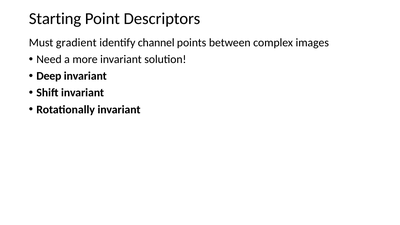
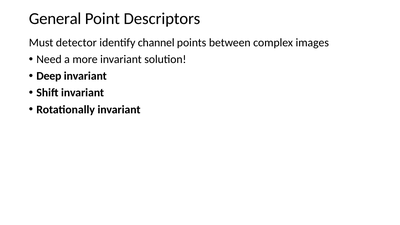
Starting: Starting -> General
gradient: gradient -> detector
